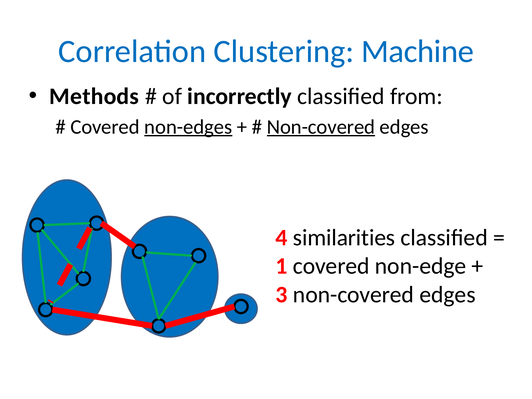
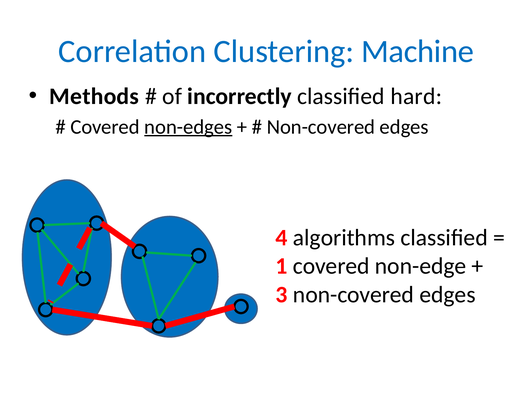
from: from -> hard
Non-covered at (321, 127) underline: present -> none
similarities: similarities -> algorithms
